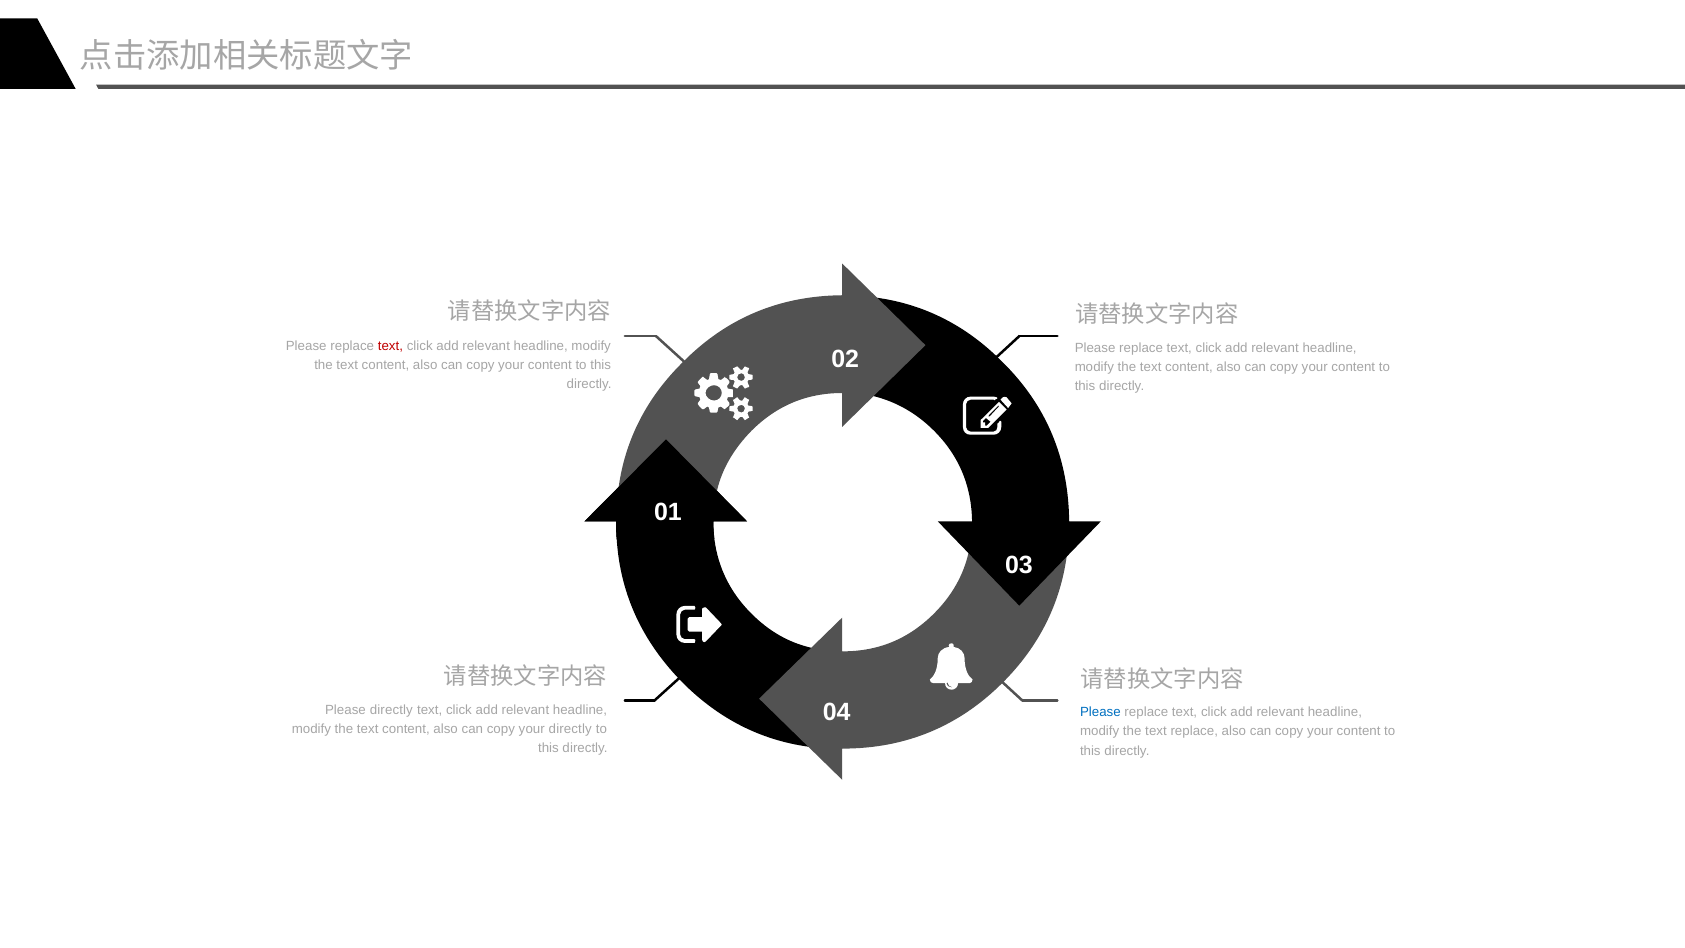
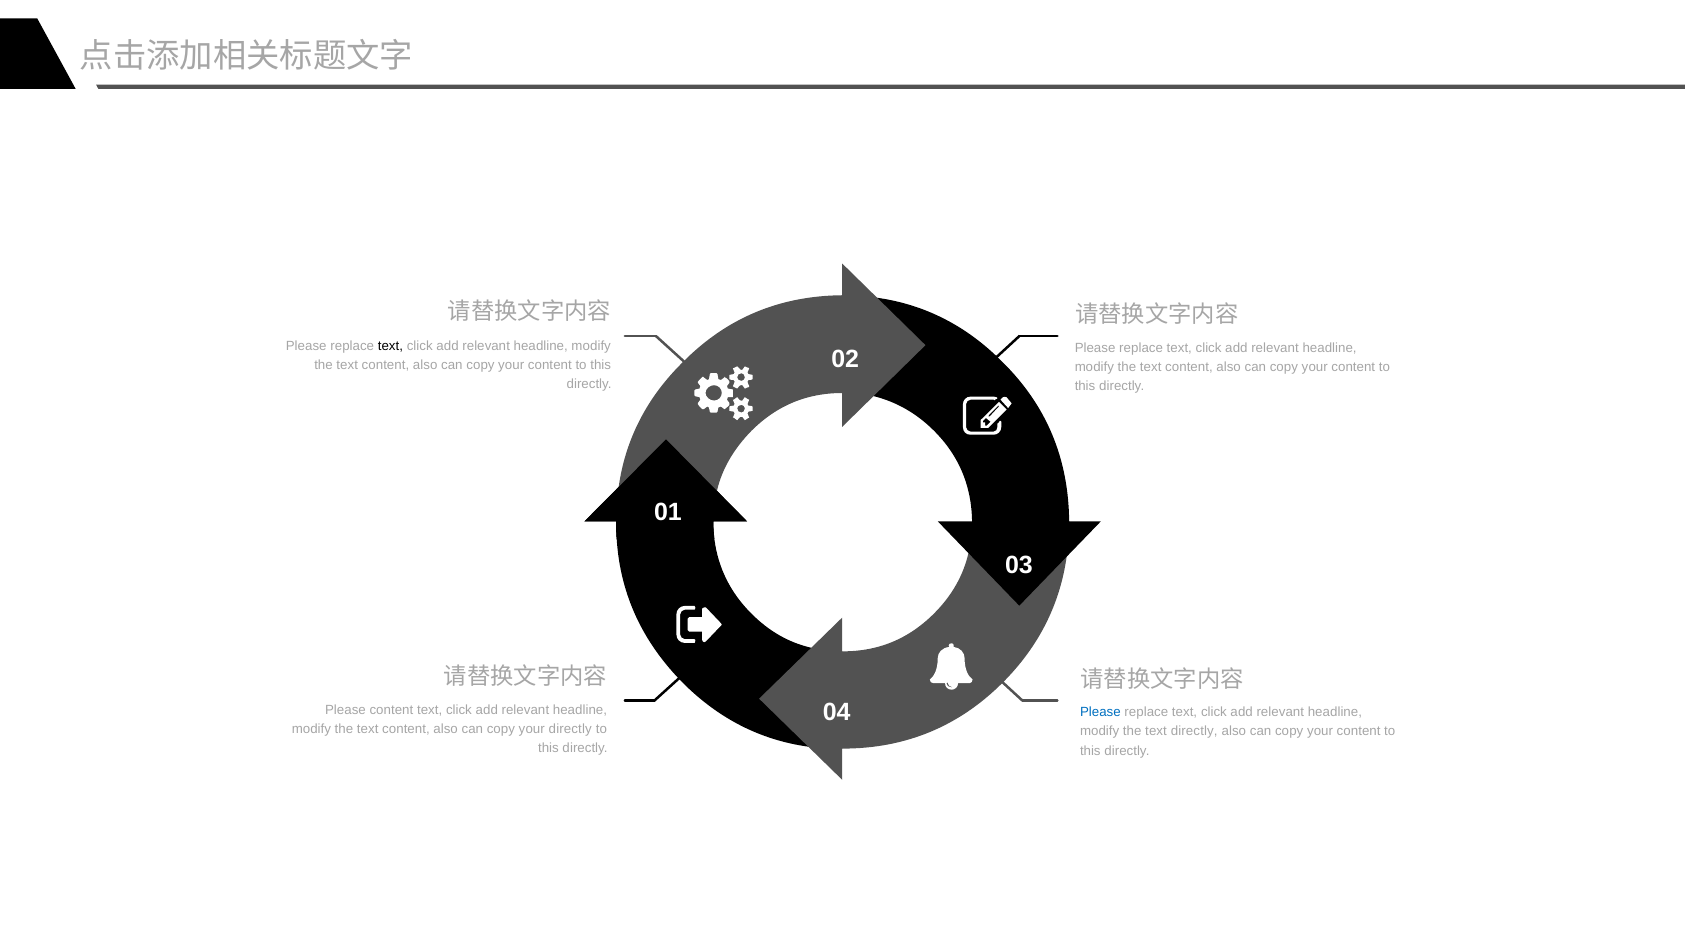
text at (390, 346) colour: red -> black
Please directly: directly -> content
text replace: replace -> directly
